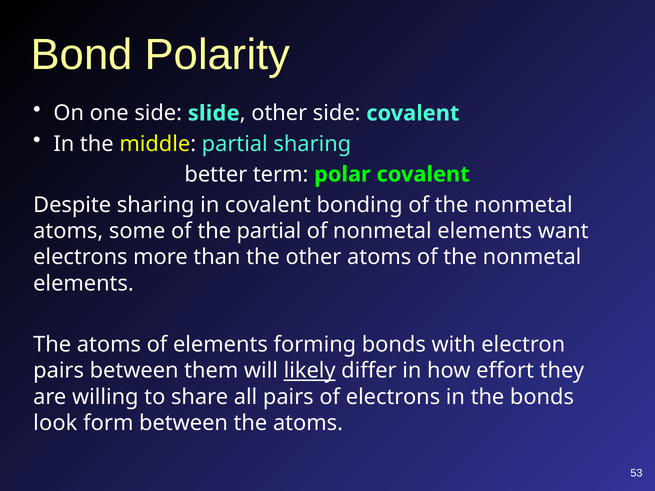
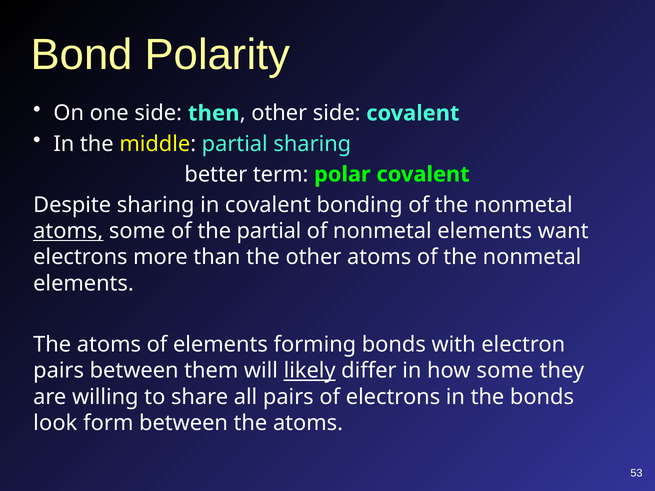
slide: slide -> then
atoms at (68, 231) underline: none -> present
how effort: effort -> some
